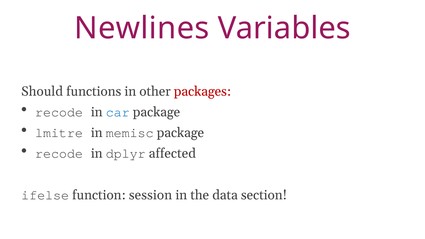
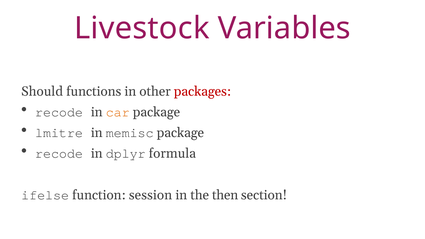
Newlines: Newlines -> Livestock
car colour: blue -> orange
affected: affected -> formula
data: data -> then
